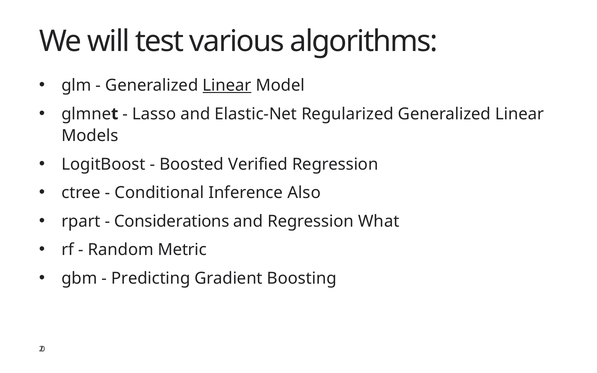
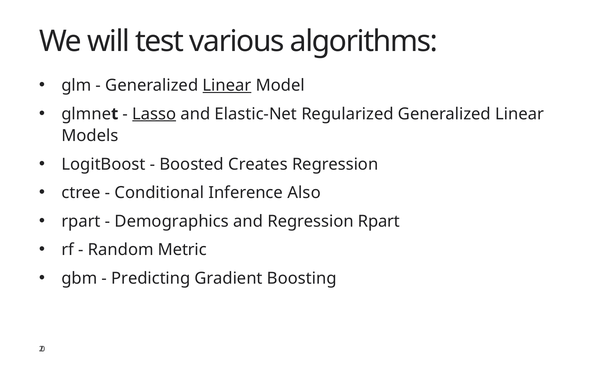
Lasso underline: none -> present
Verified: Verified -> Creates
Considerations: Considerations -> Demographics
Regression What: What -> Rpart
